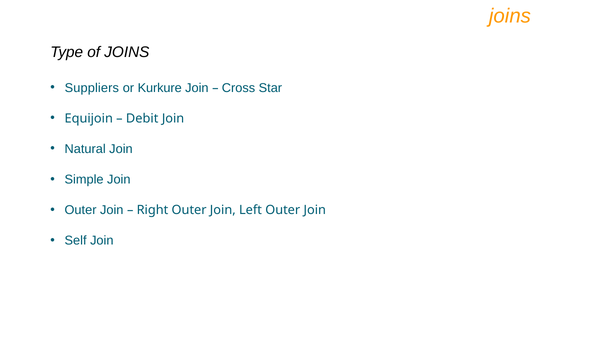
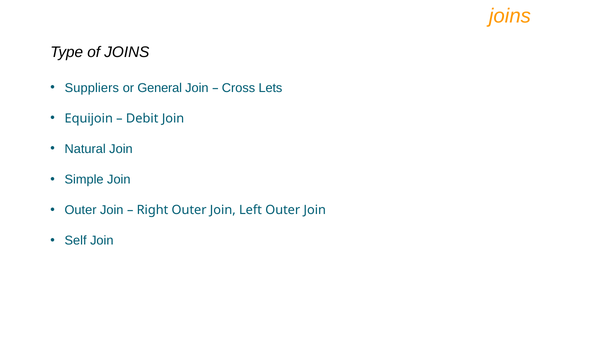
Kurkure: Kurkure -> General
Star: Star -> Lets
